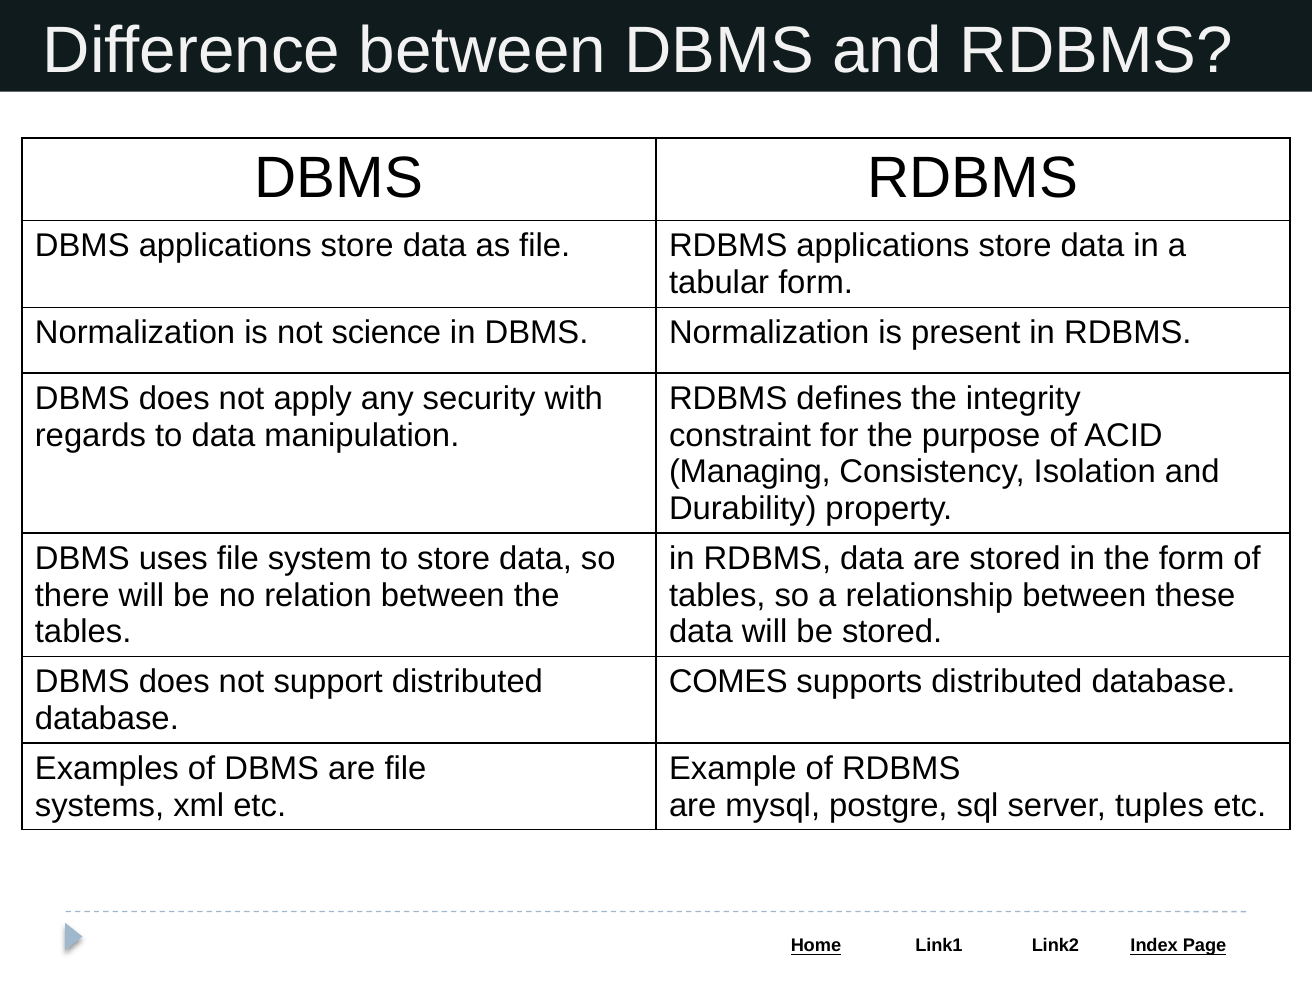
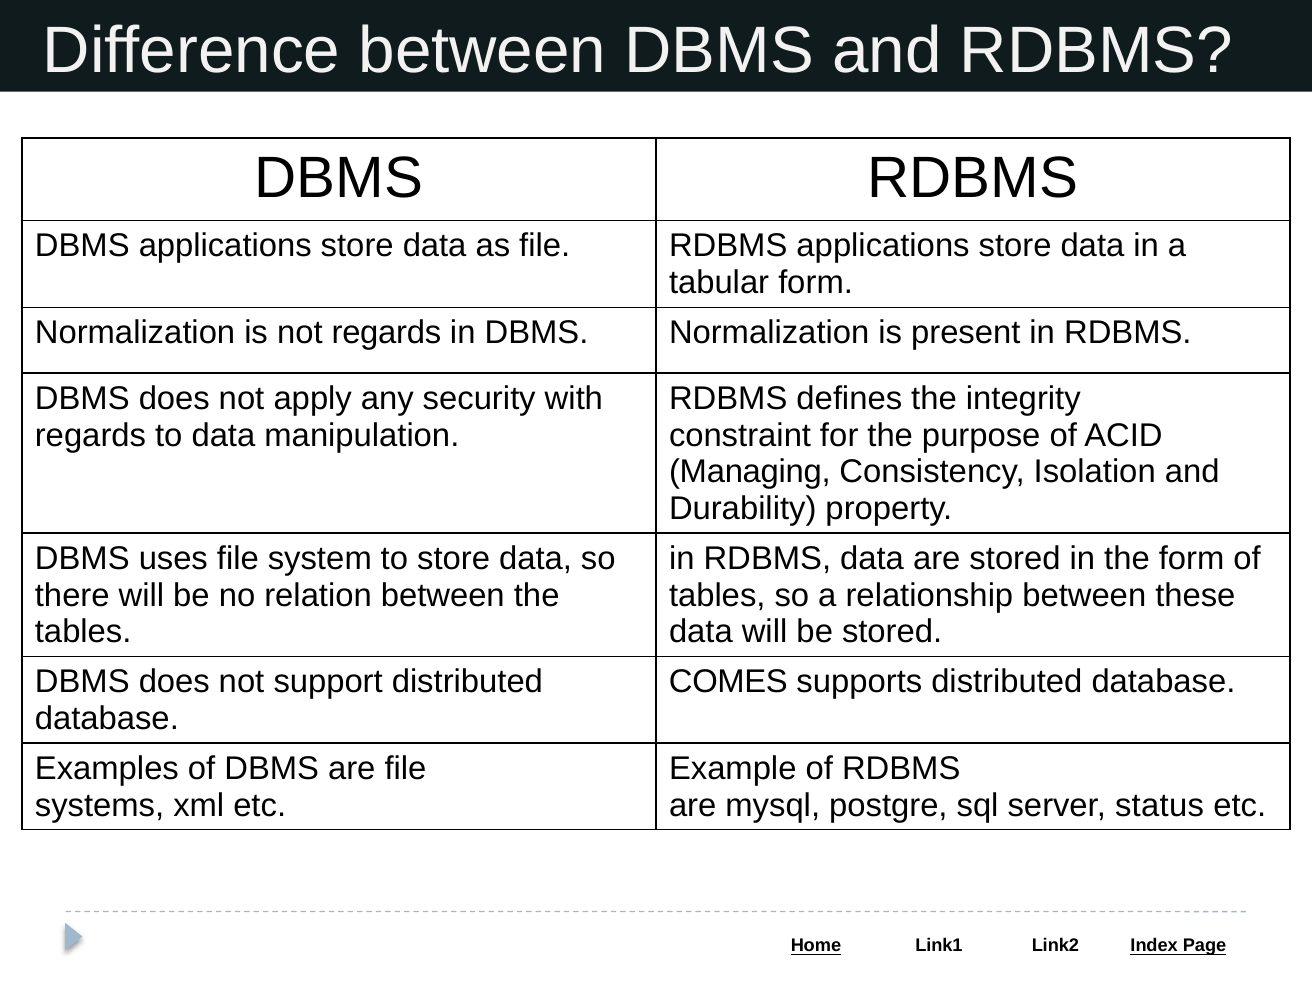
not science: science -> regards
tuples: tuples -> status
